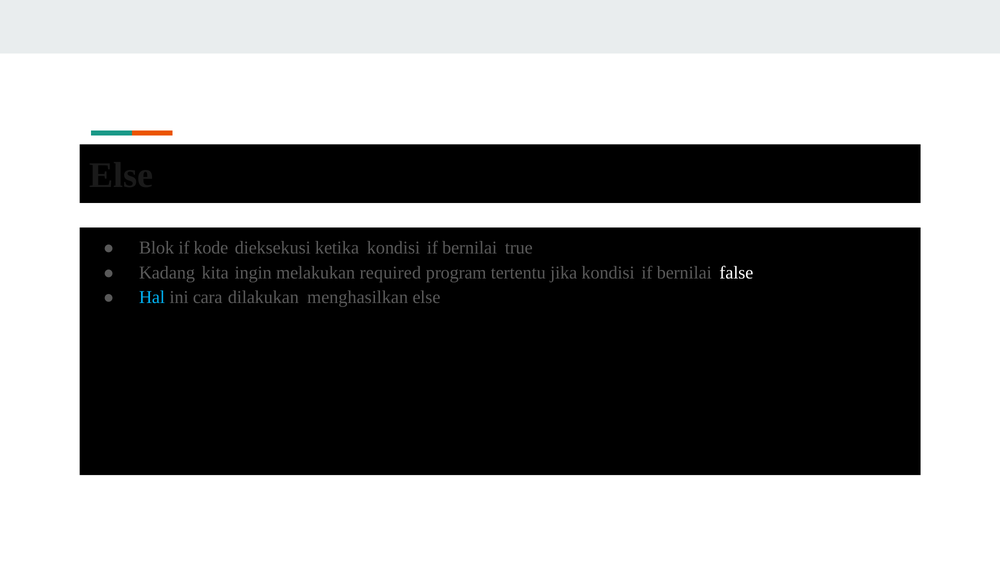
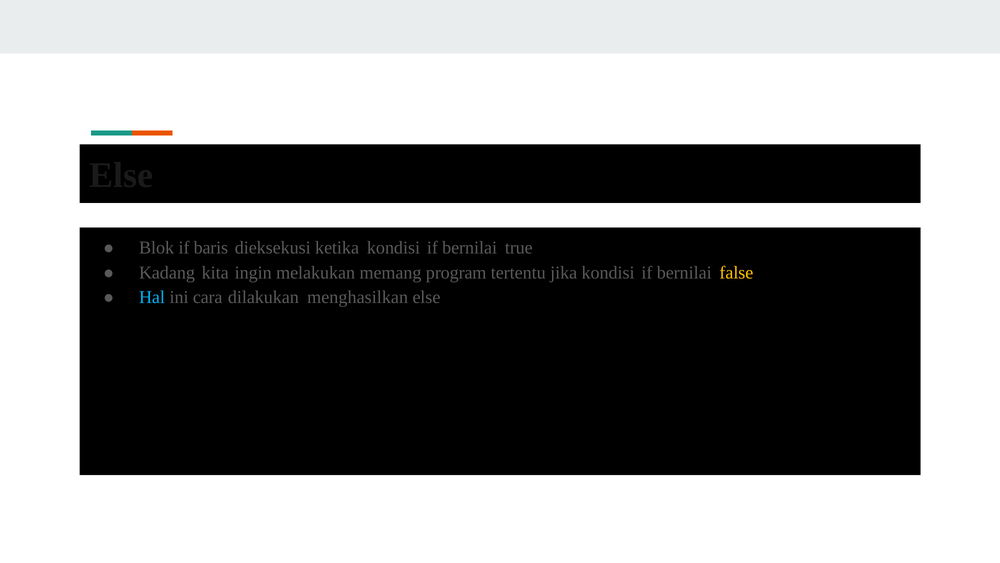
kode: kode -> baris
required: required -> memang
false colour: white -> yellow
